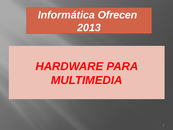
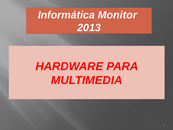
Ofrecen: Ofrecen -> Monitor
